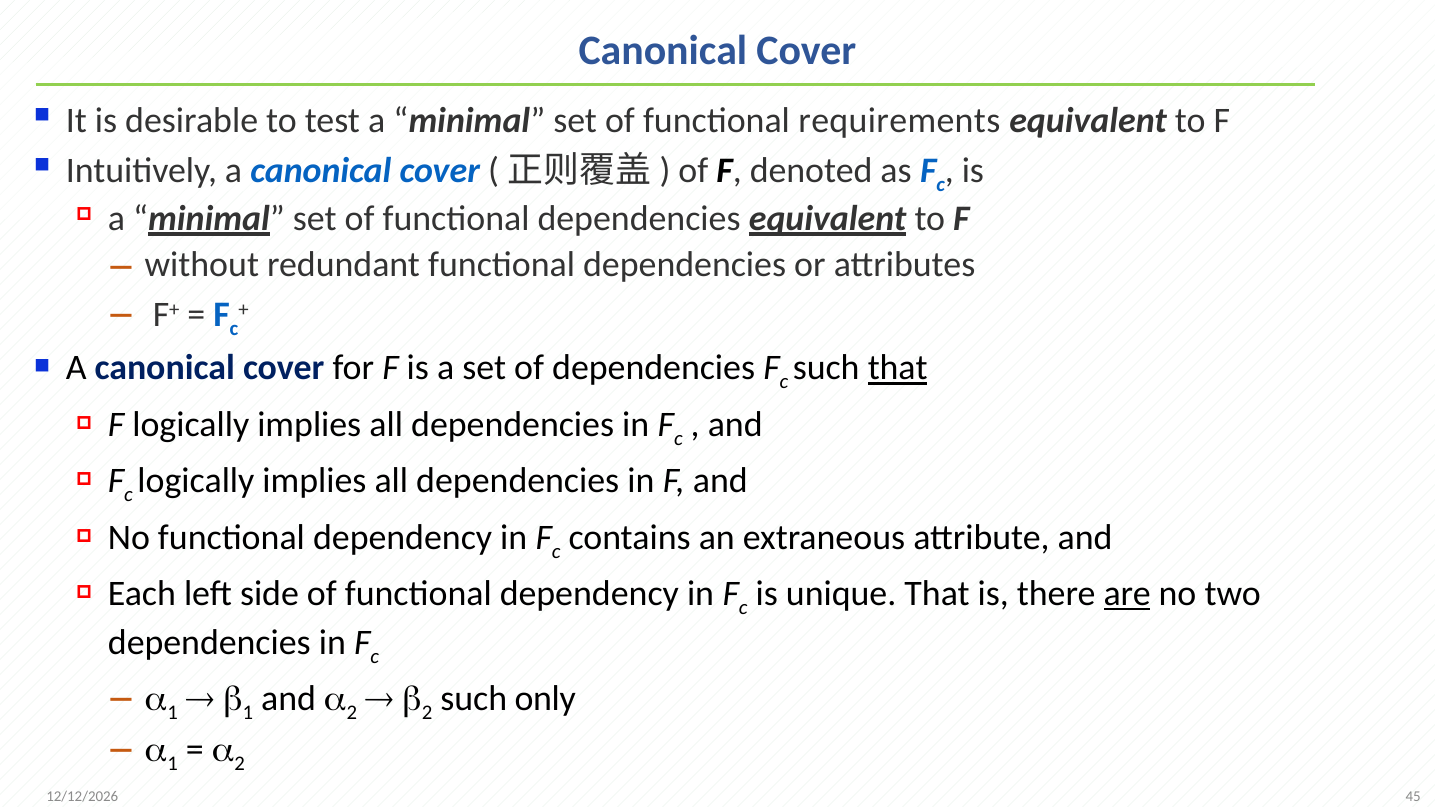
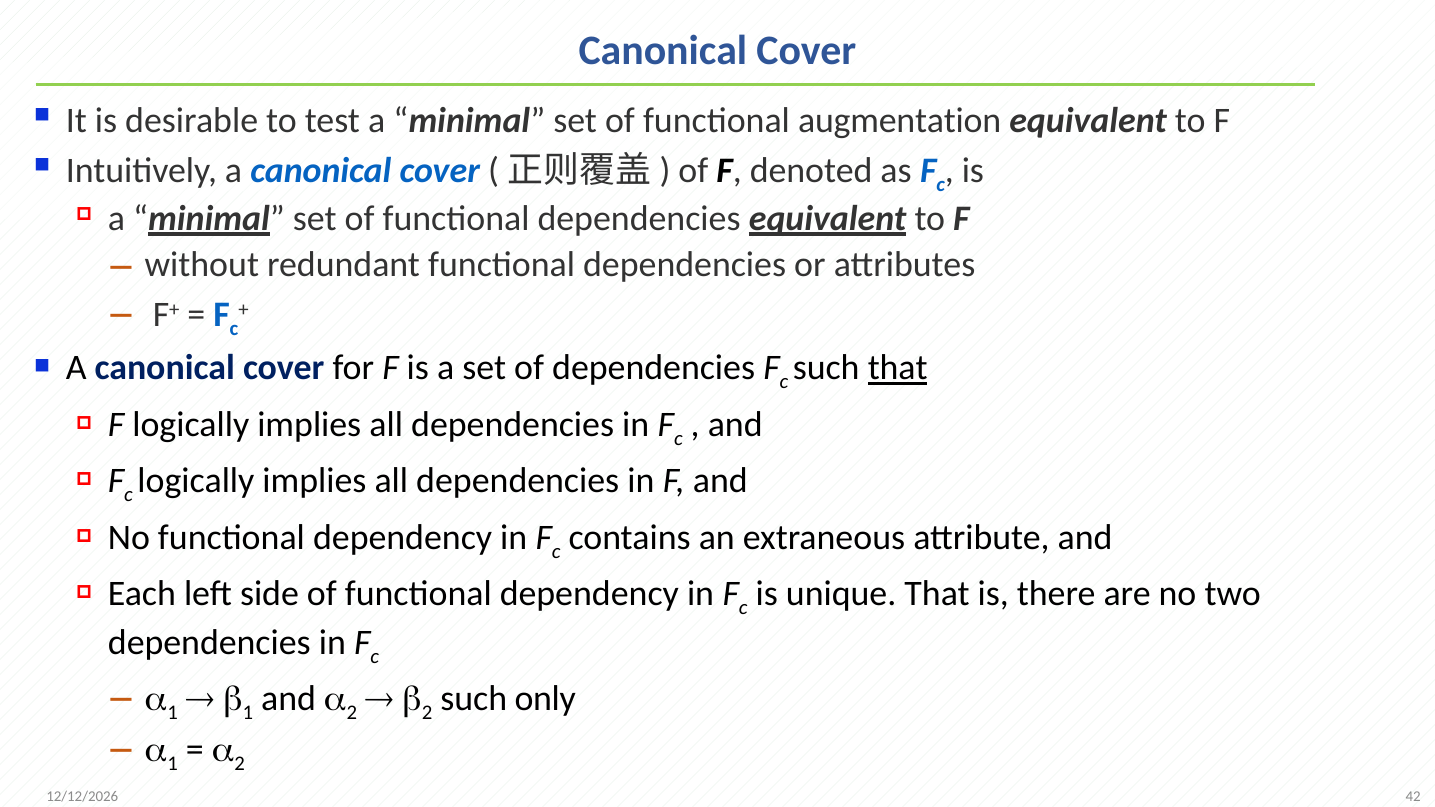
requirements: requirements -> augmentation
are underline: present -> none
45: 45 -> 42
